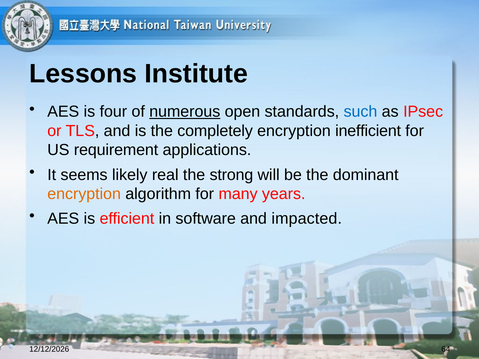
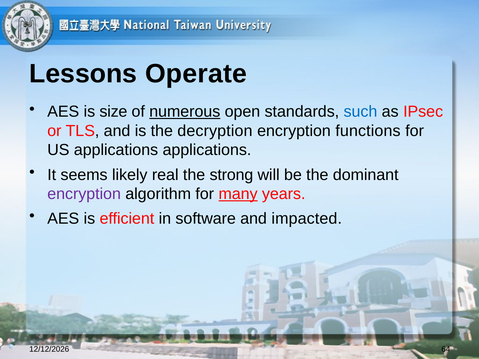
Institute: Institute -> Operate
four: four -> size
completely: completely -> decryption
inefficient: inefficient -> functions
US requirement: requirement -> applications
encryption at (84, 194) colour: orange -> purple
many underline: none -> present
